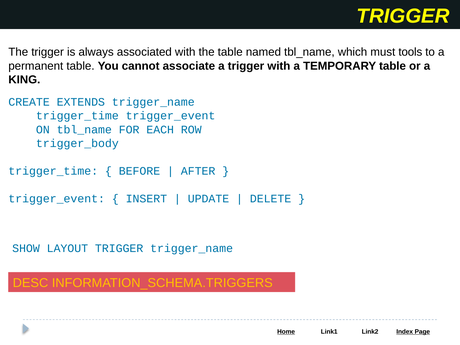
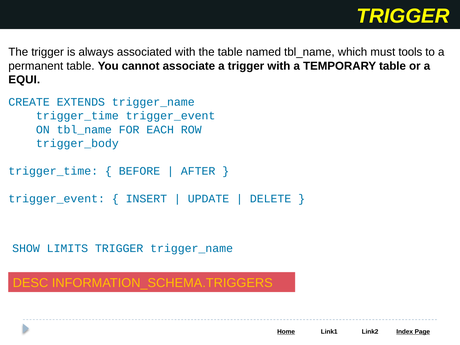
KING: KING -> EQUI
LAYOUT: LAYOUT -> LIMITS
